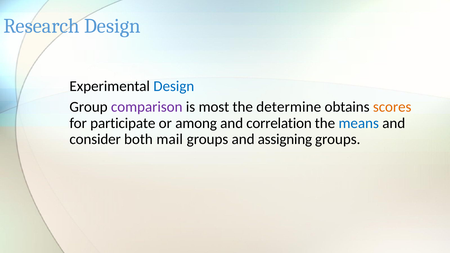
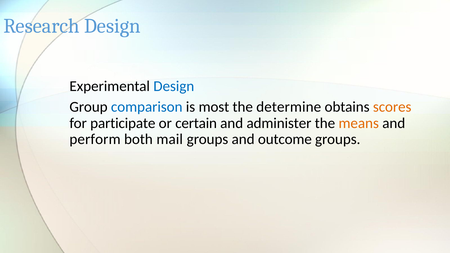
comparison colour: purple -> blue
among: among -> certain
correlation: correlation -> administer
means colour: blue -> orange
consider: consider -> perform
assigning: assigning -> outcome
